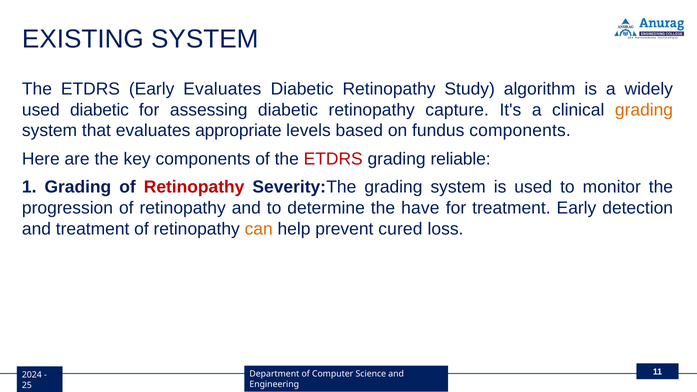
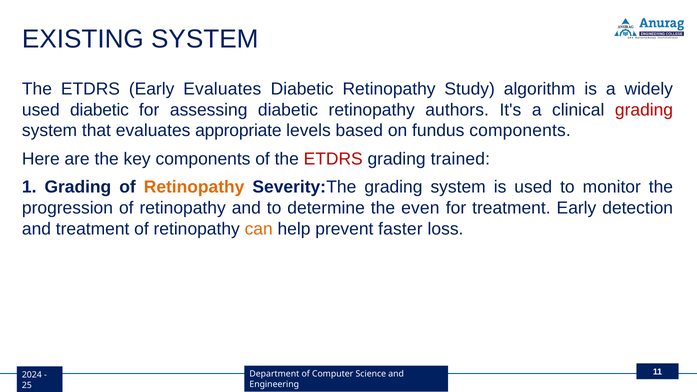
capture: capture -> authors
grading at (644, 110) colour: orange -> red
reliable: reliable -> trained
Retinopathy at (194, 187) colour: red -> orange
have: have -> even
cured: cured -> faster
